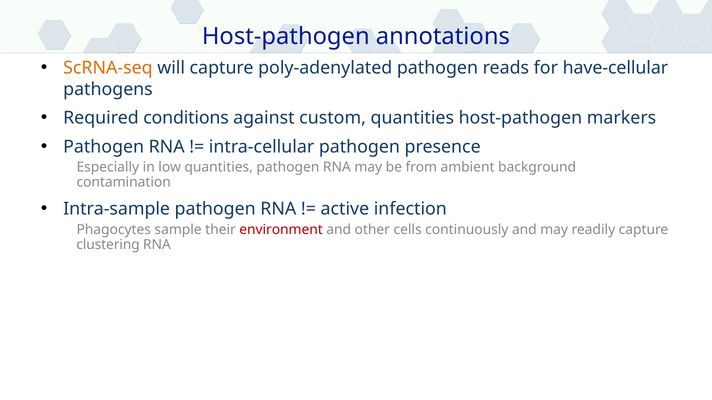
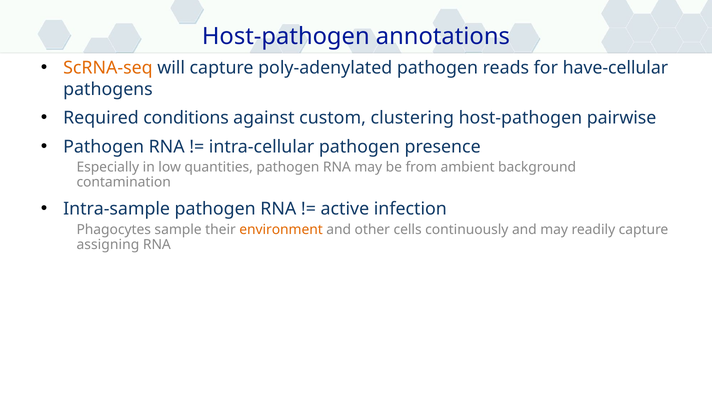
custom quantities: quantities -> clustering
markers: markers -> pairwise
environment colour: red -> orange
clustering: clustering -> assigning
